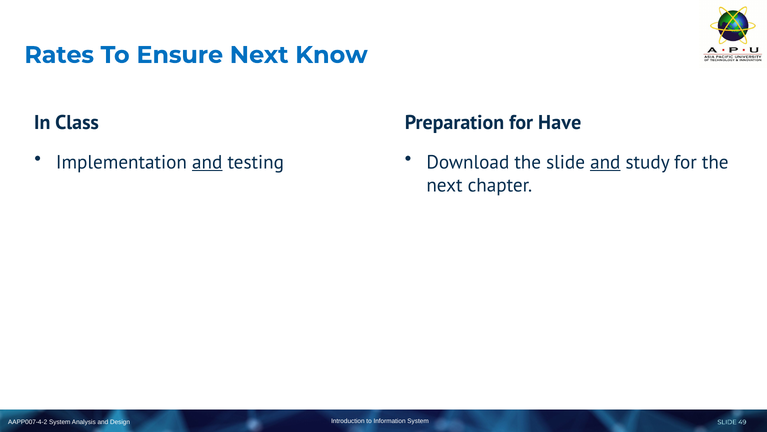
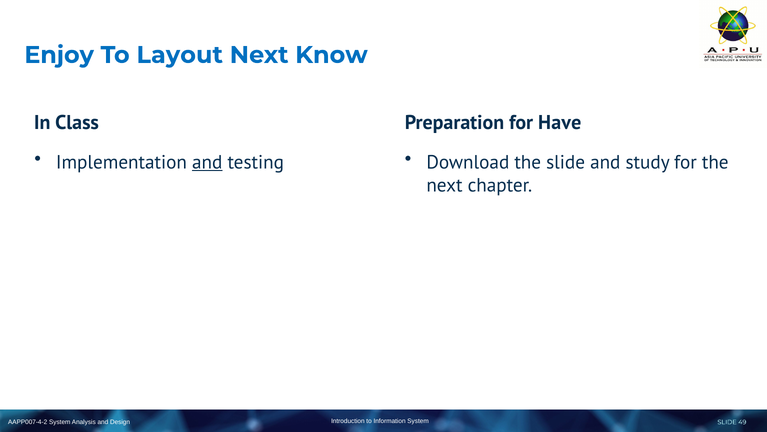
Rates: Rates -> Enjoy
Ensure: Ensure -> Layout
and at (605, 162) underline: present -> none
